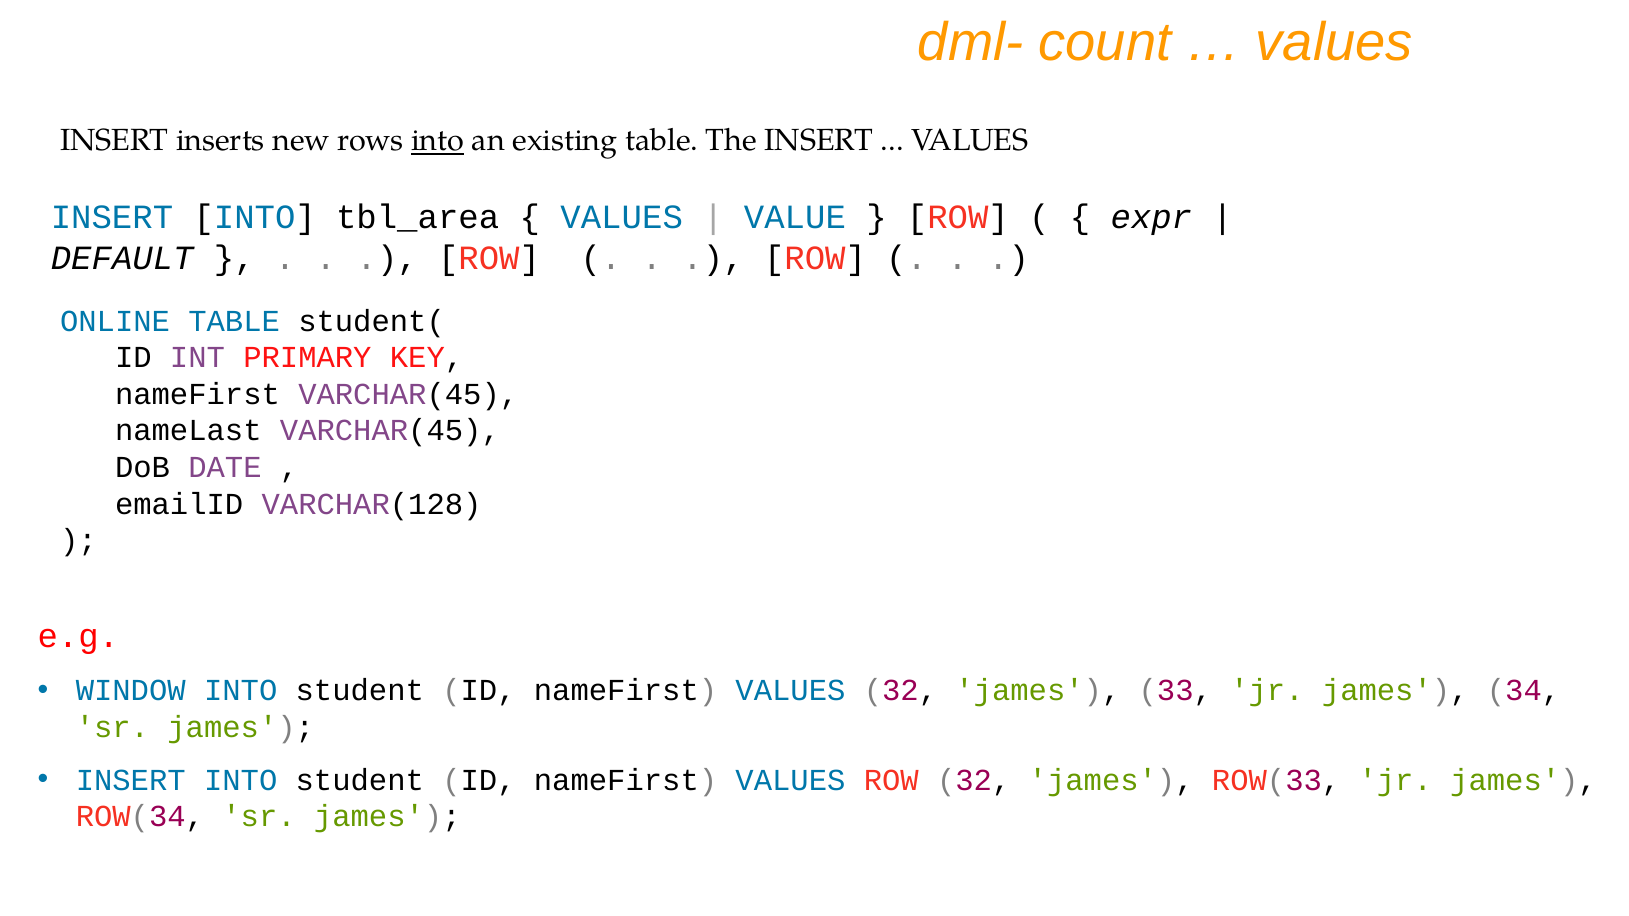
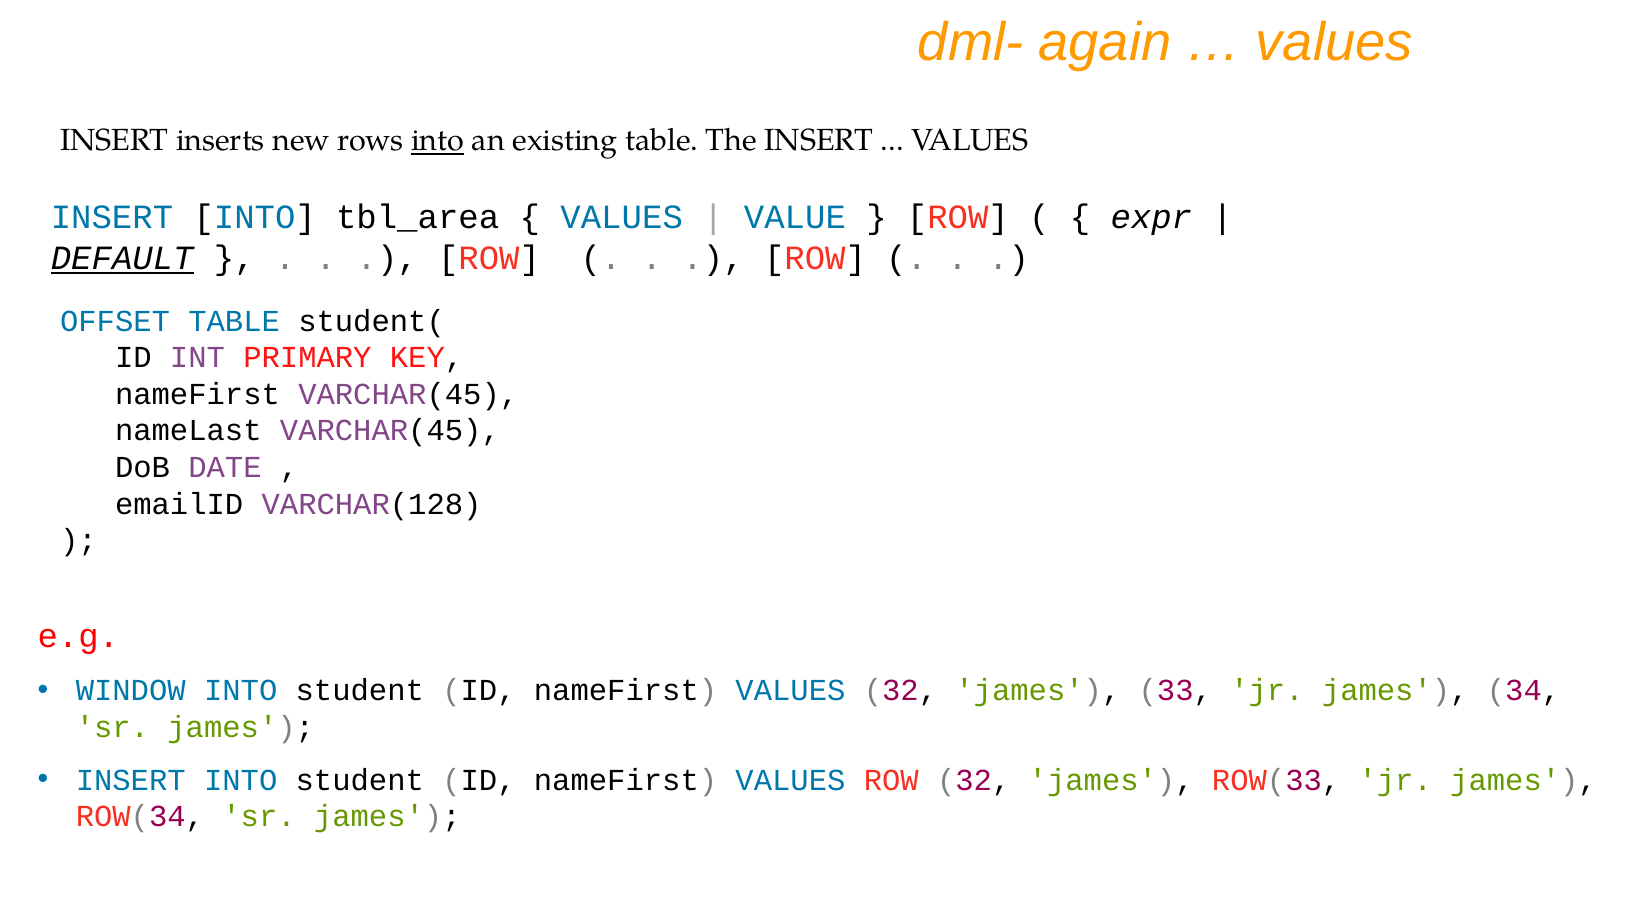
count: count -> again
DEFAULT underline: none -> present
ONLINE: ONLINE -> OFFSET
